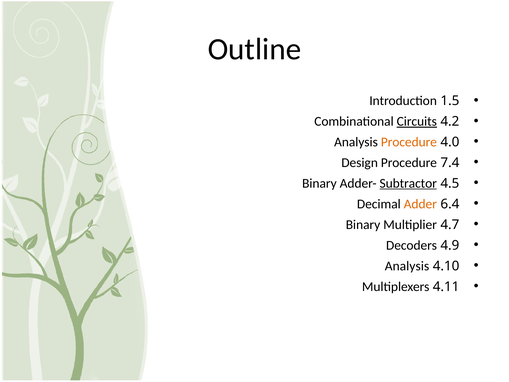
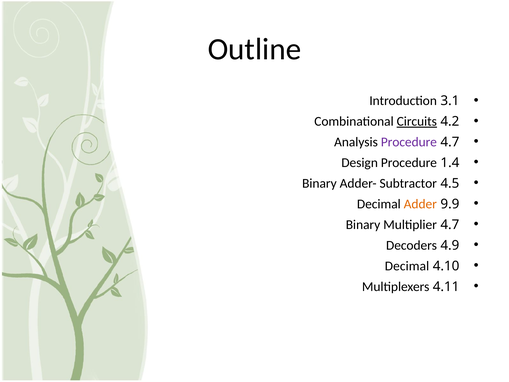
1.5: 1.5 -> 3.1
Procedure at (409, 142) colour: orange -> purple
4.0 at (450, 142): 4.0 -> 4.7
7.4: 7.4 -> 1.4
Subtractor underline: present -> none
6.4: 6.4 -> 9.9
Analysis at (407, 266): Analysis -> Decimal
